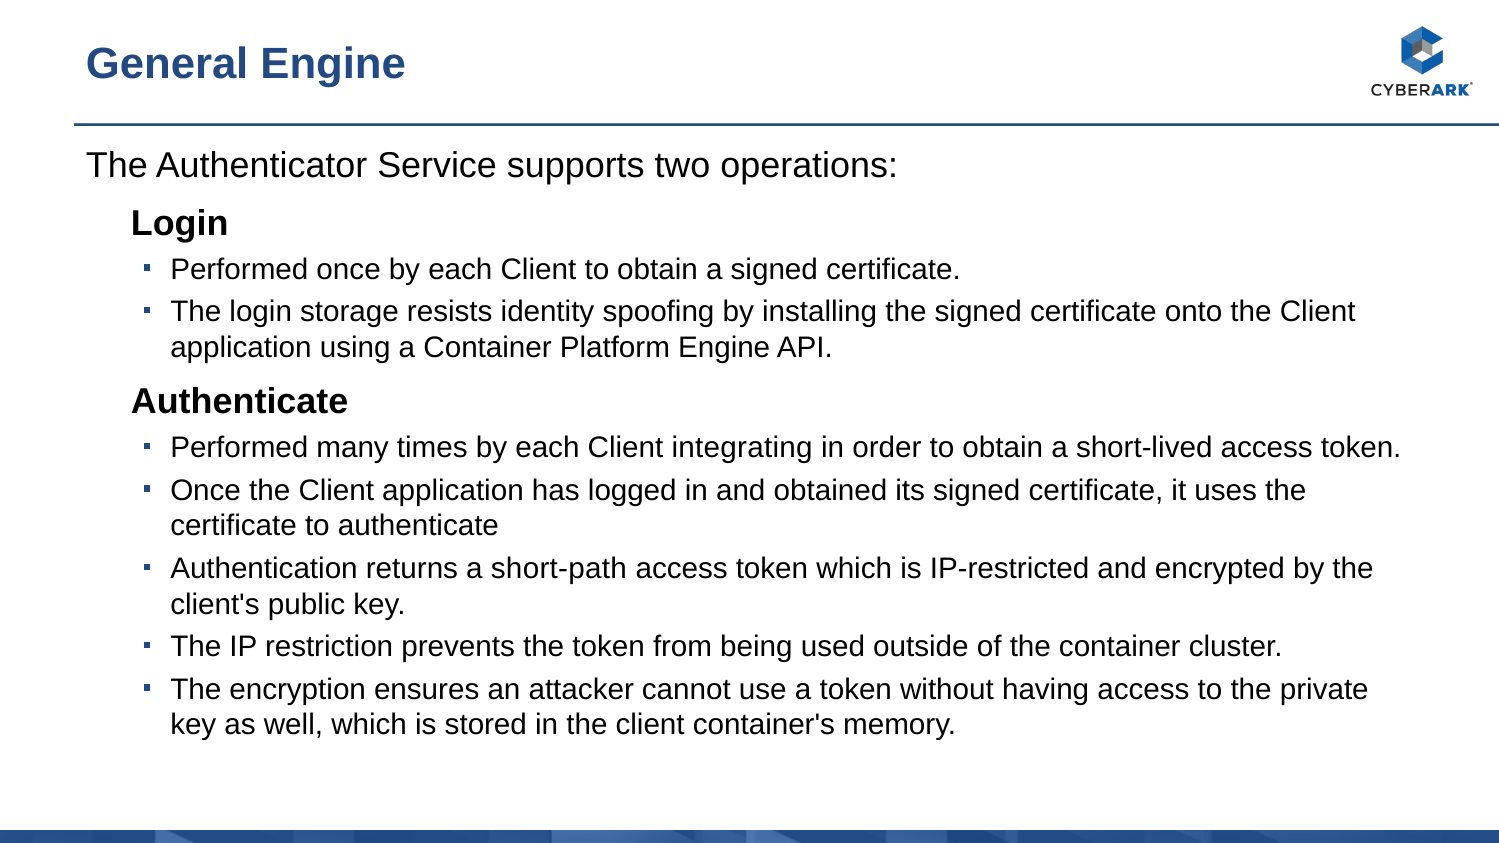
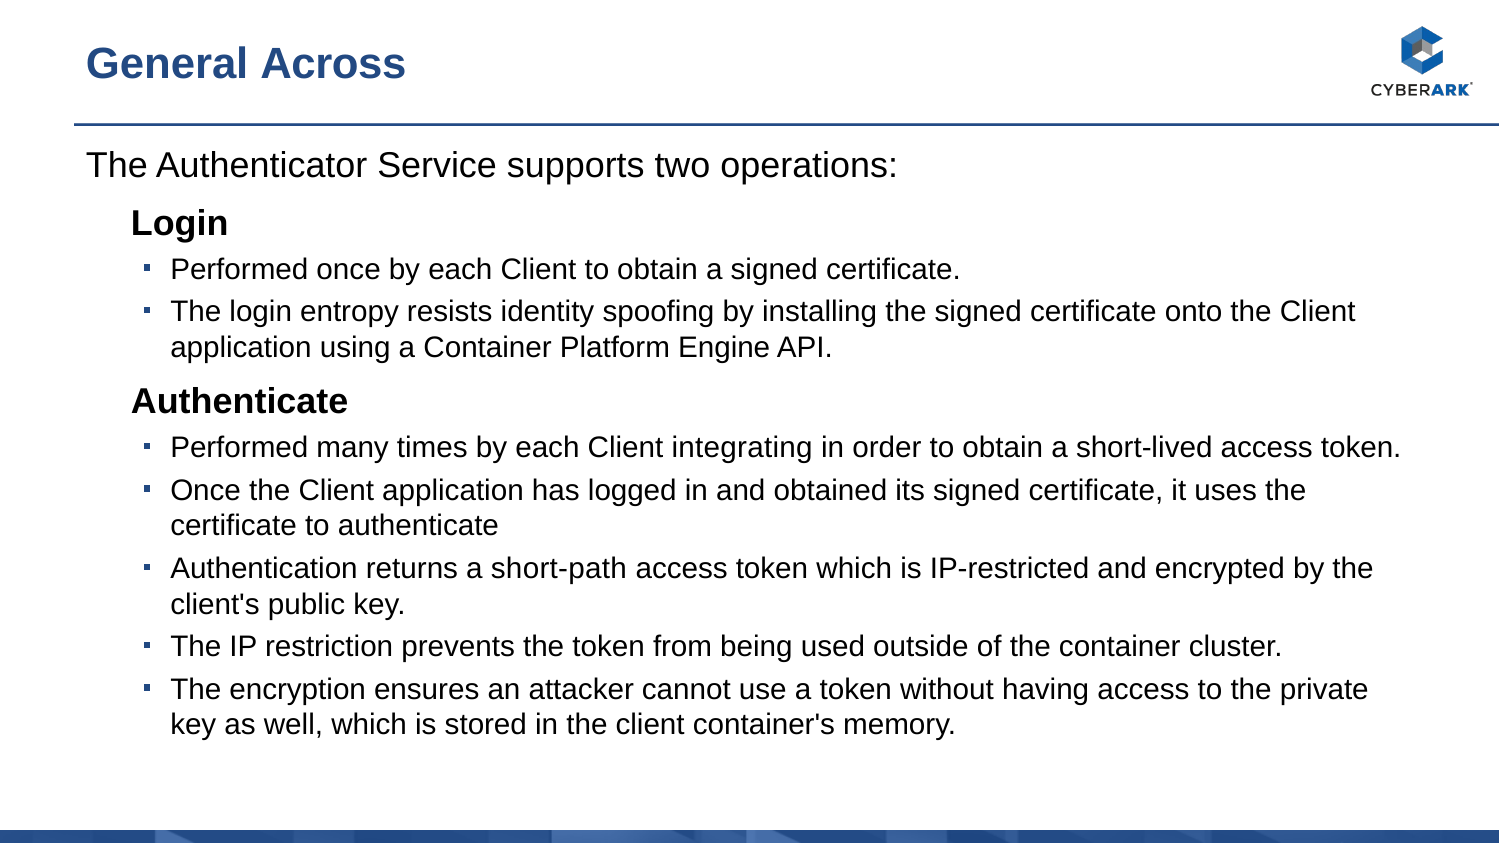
General Engine: Engine -> Across
storage: storage -> entropy
